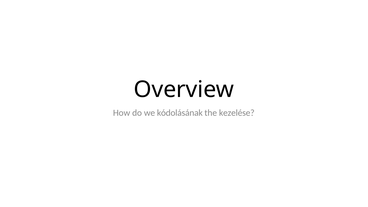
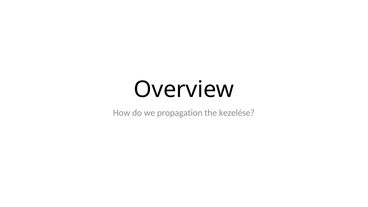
kódolásának: kódolásának -> propagation
